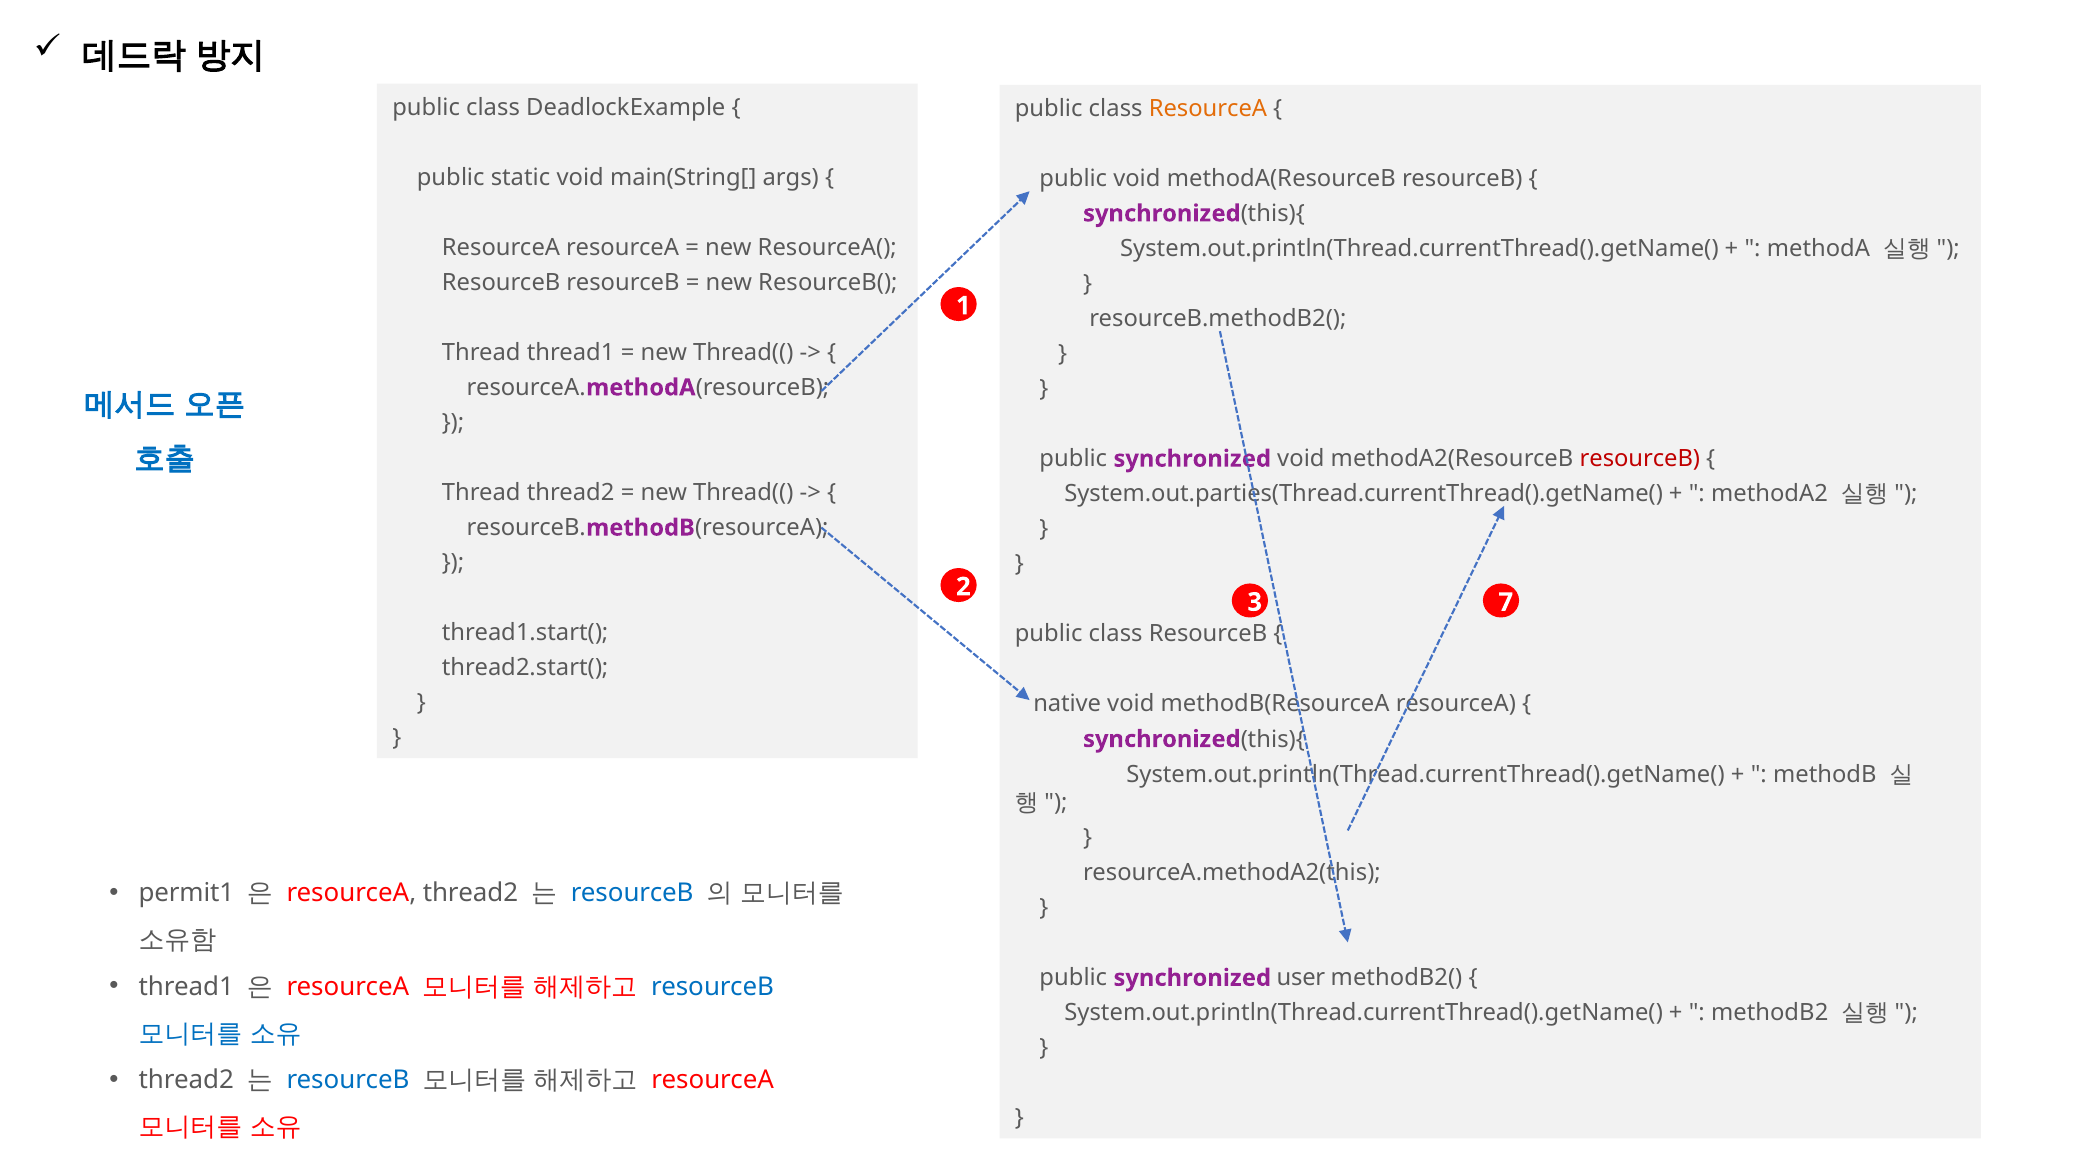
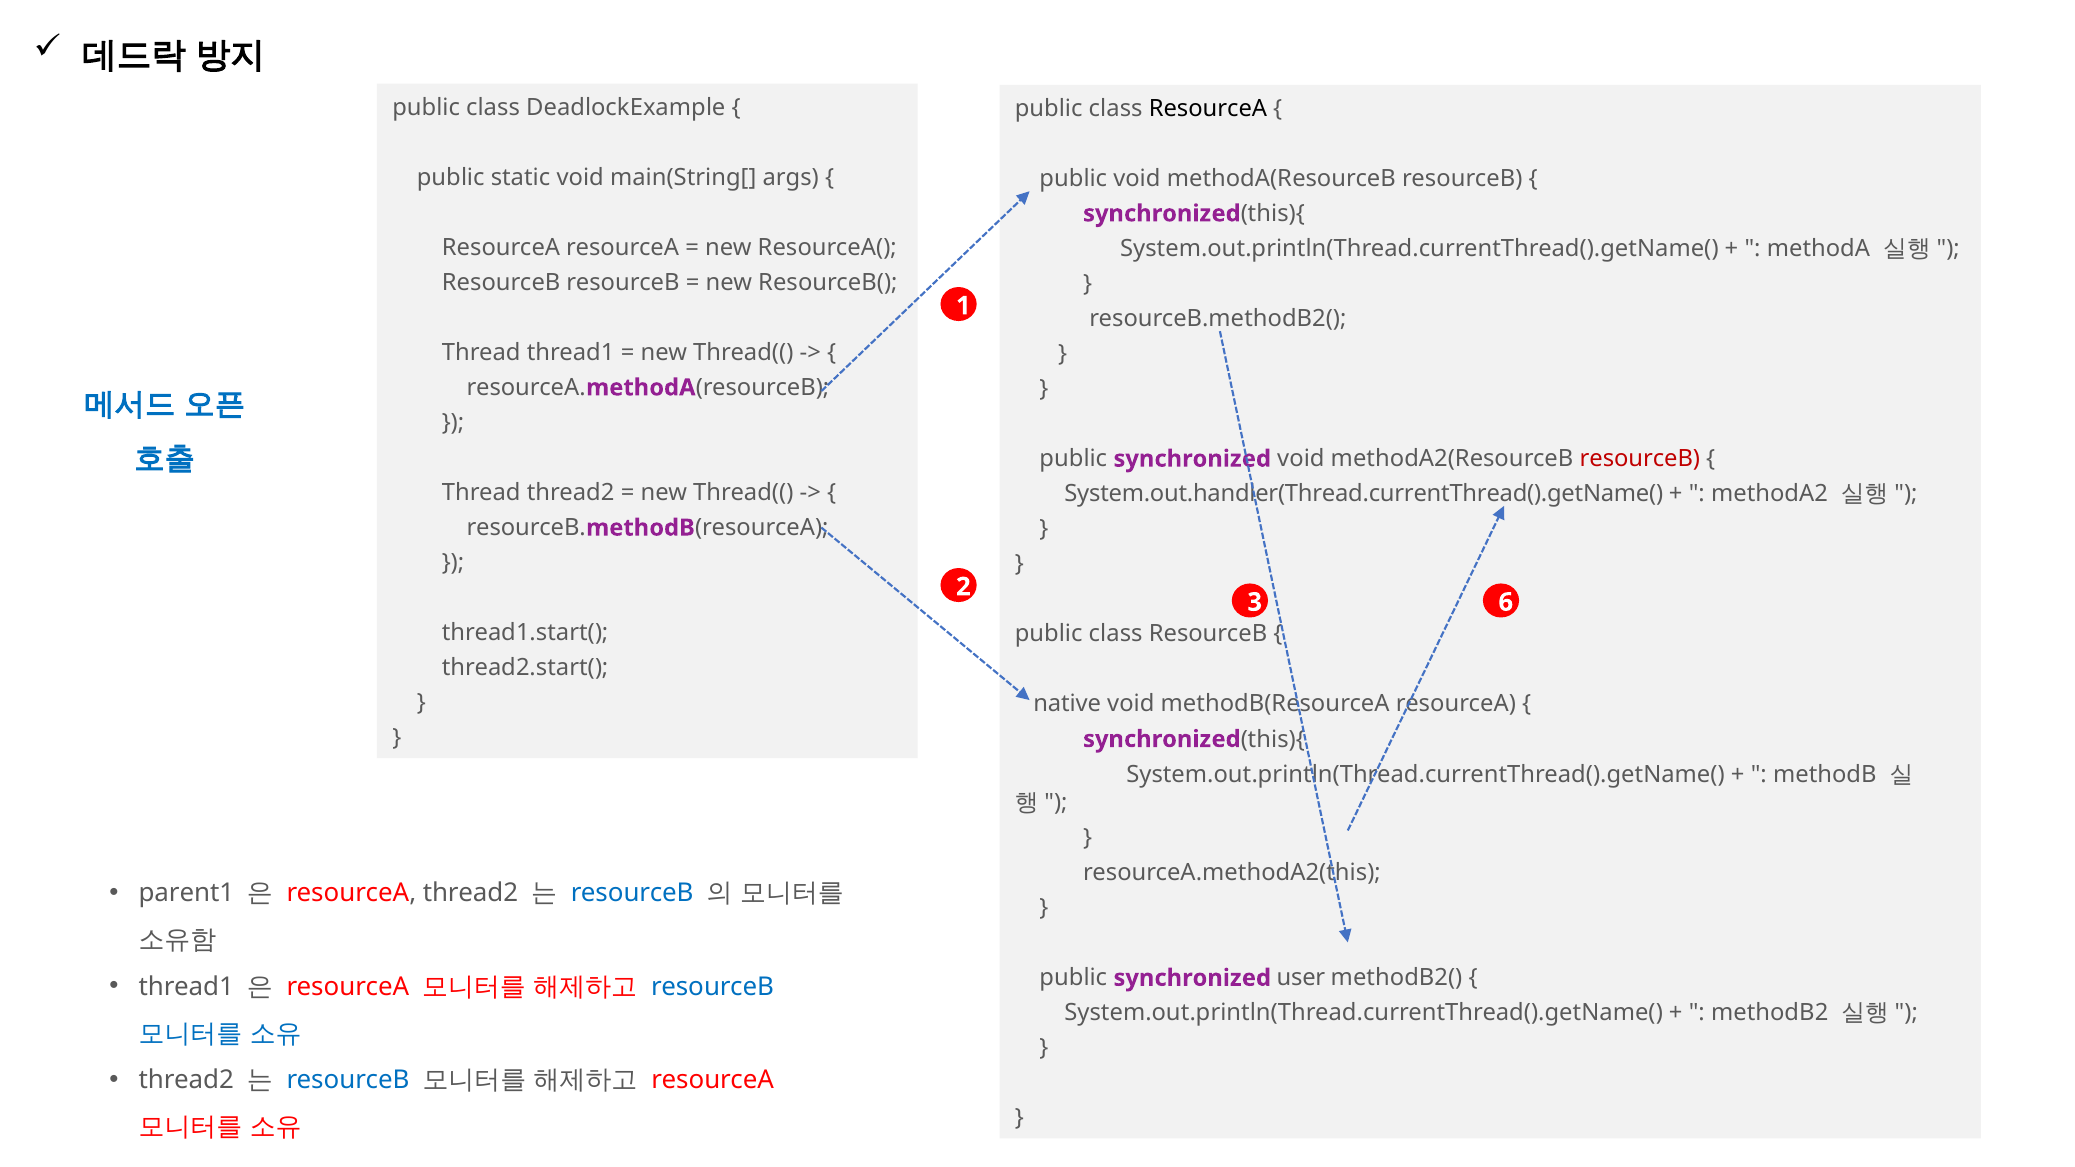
ResourceA at (1208, 108) colour: orange -> black
System.out.parties(Thread.currentThread().getName(: System.out.parties(Thread.currentThread().getName( -> System.out.handler(Thread.currentThread().getName(
7: 7 -> 6
permit1: permit1 -> parent1
